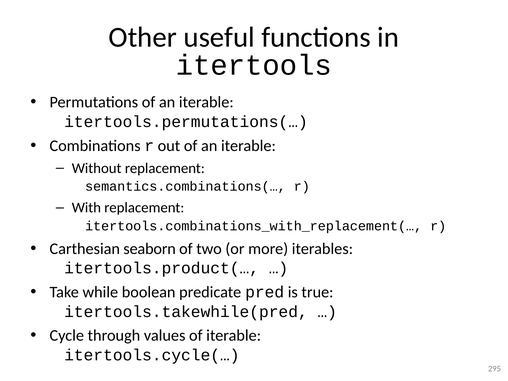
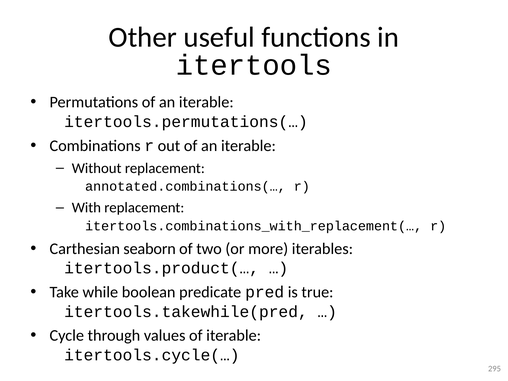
semantics.combinations(…: semantics.combinations(… -> annotated.combinations(…
